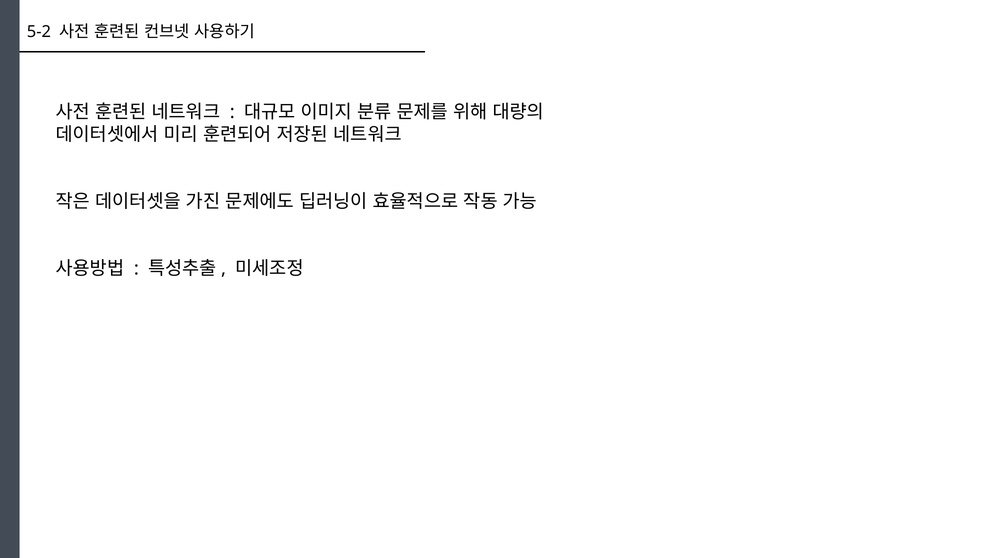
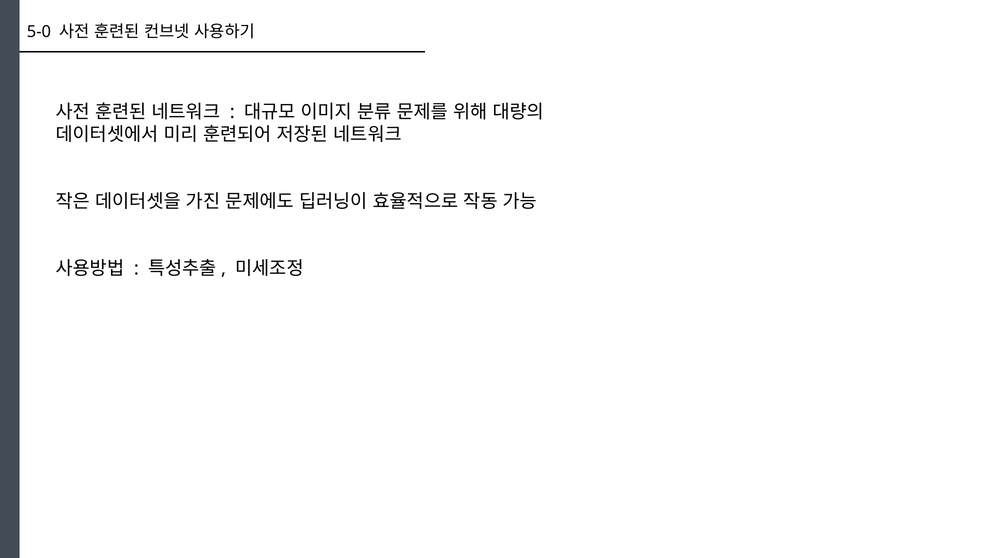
5-2: 5-2 -> 5-0
